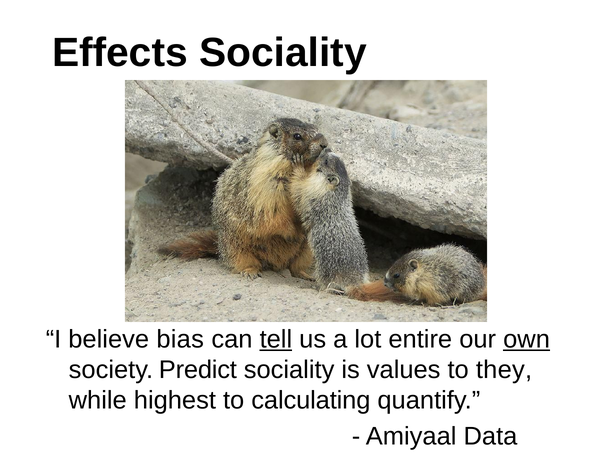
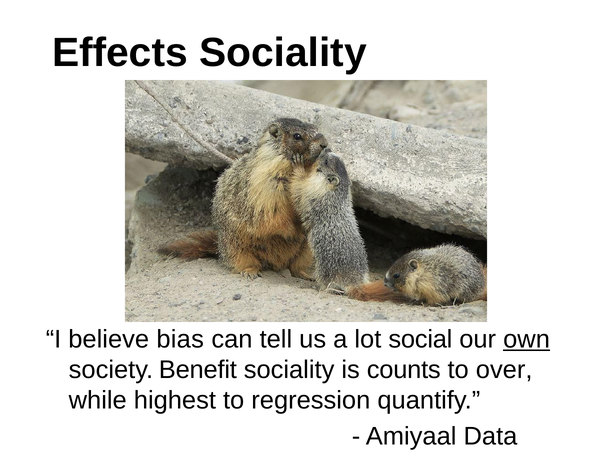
tell underline: present -> none
entire: entire -> social
Predict: Predict -> Benefit
values: values -> counts
they: they -> over
calculating: calculating -> regression
